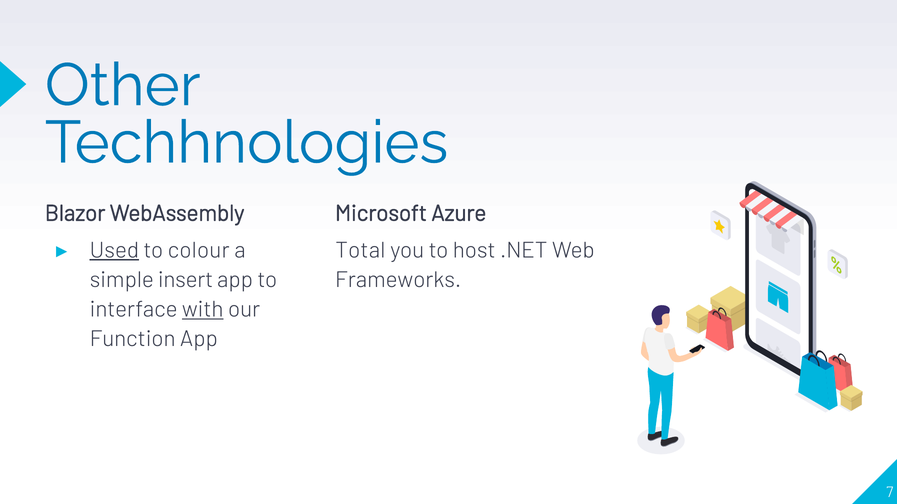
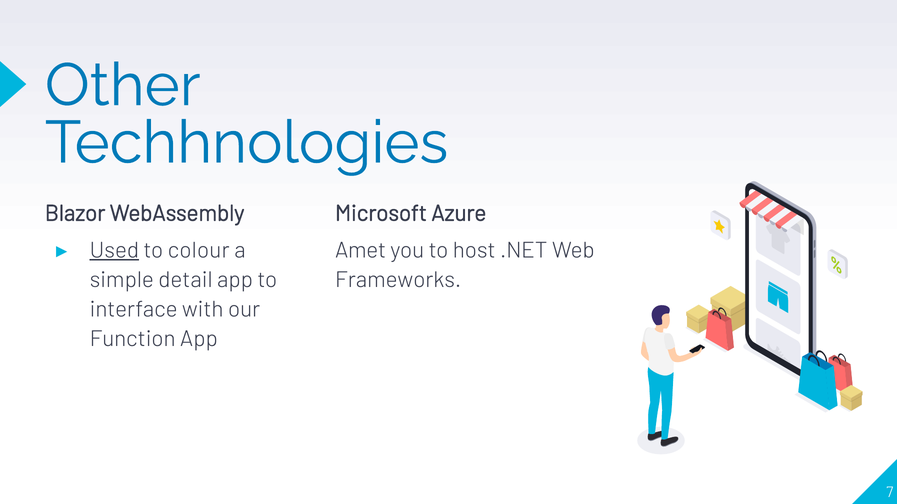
Total: Total -> Amet
insert: insert -> detail
with underline: present -> none
